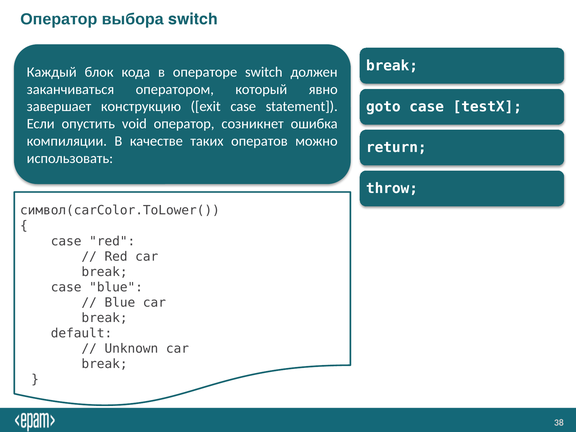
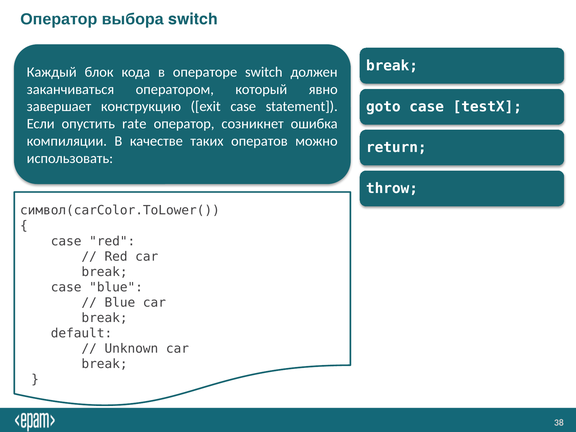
void: void -> rate
